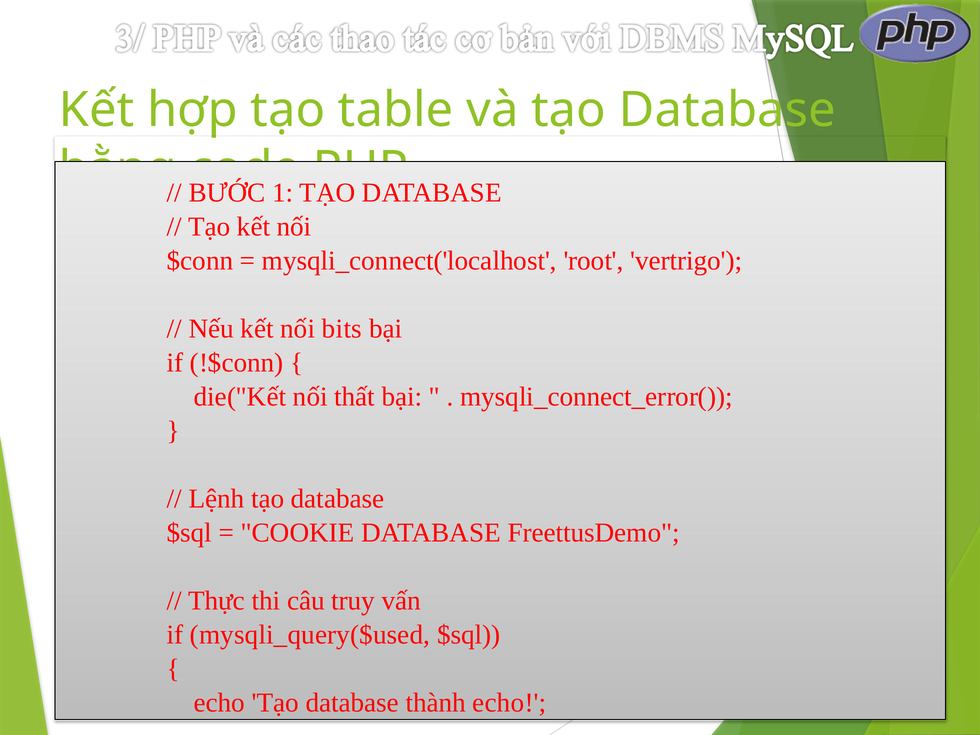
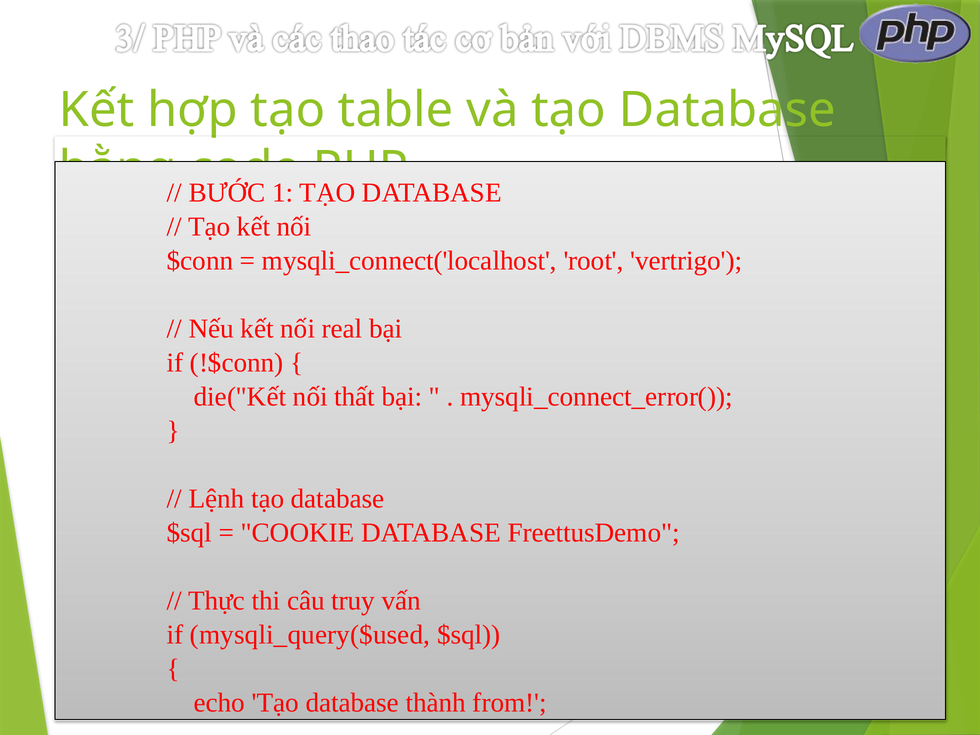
bits: bits -> real
thành echo: echo -> from
